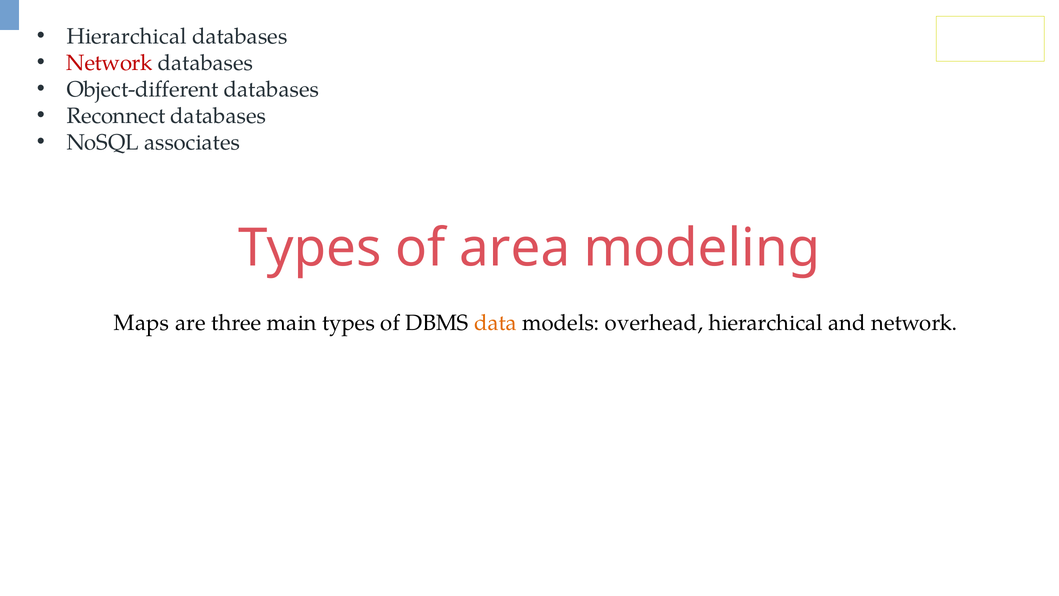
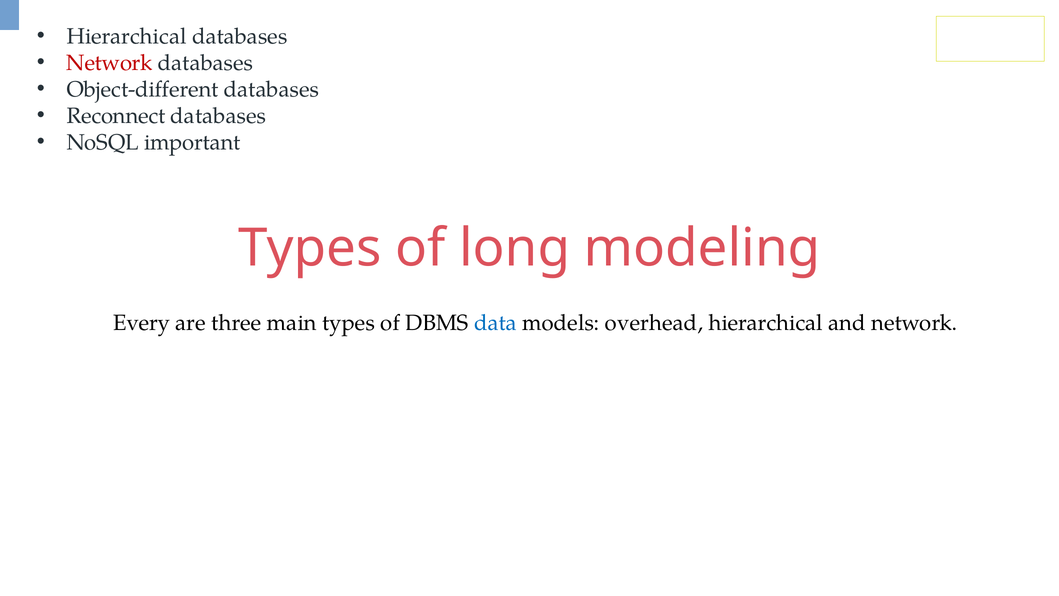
associates: associates -> important
area: area -> long
Maps: Maps -> Every
data colour: orange -> blue
